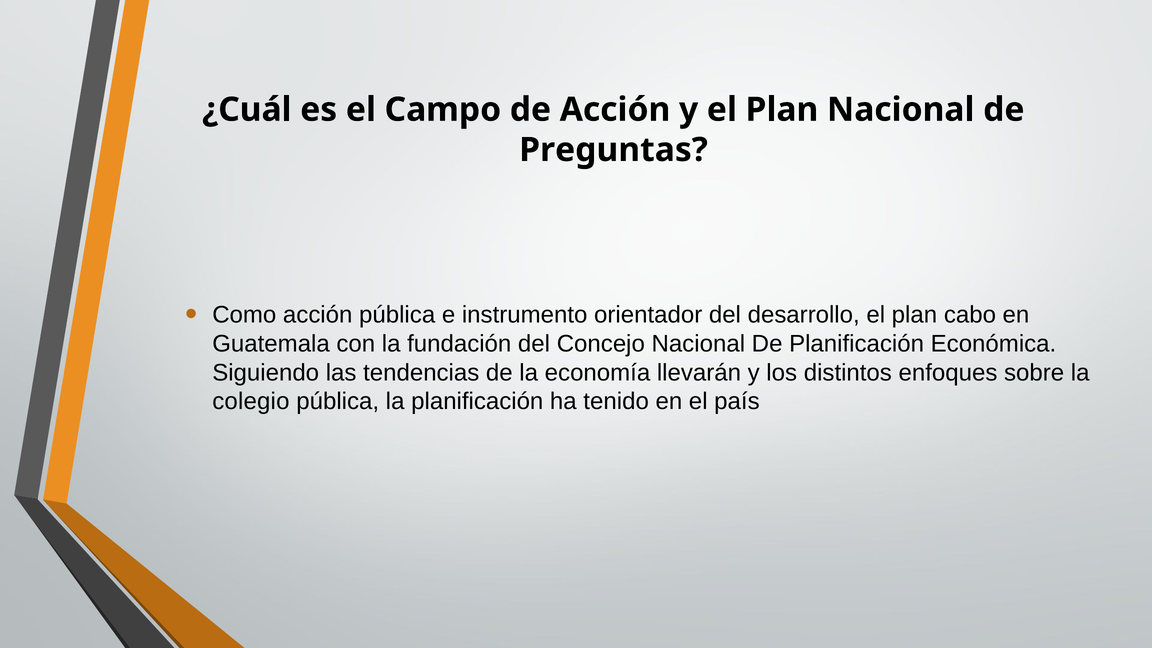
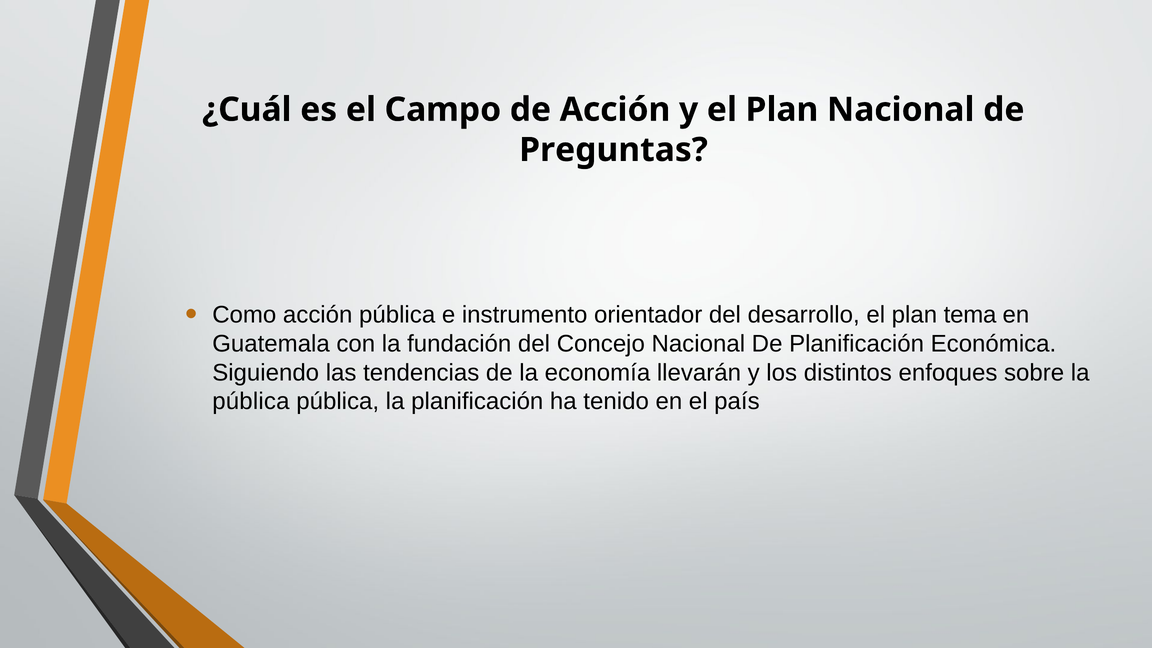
cabo: cabo -> tema
colegio at (251, 402): colegio -> pública
